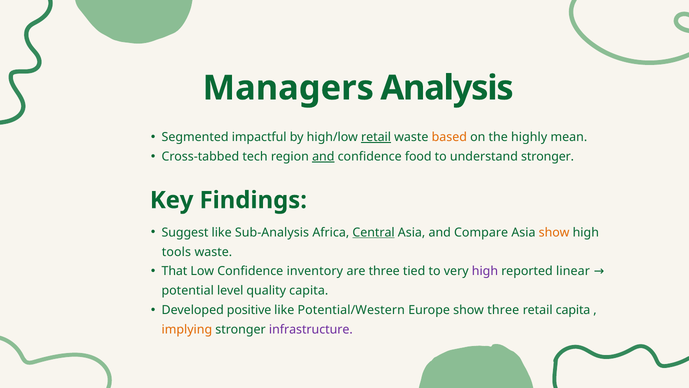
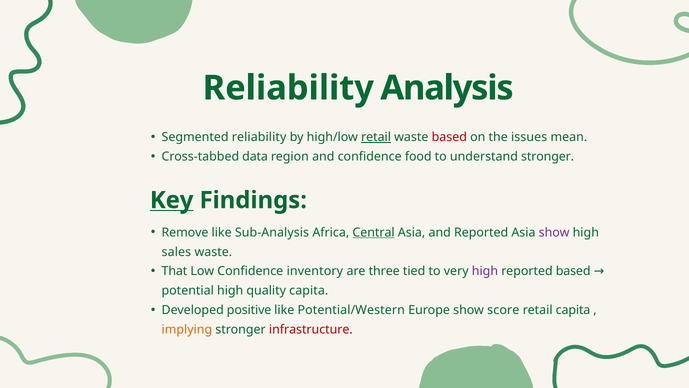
Managers at (288, 88): Managers -> Reliability
Segmented impactful: impactful -> reliability
based at (449, 137) colour: orange -> red
highly: highly -> issues
tech: tech -> data
and at (323, 156) underline: present -> none
Key underline: none -> present
Suggest: Suggest -> Remove
and Compare: Compare -> Reported
show at (554, 232) colour: orange -> purple
tools: tools -> sales
reported linear: linear -> based
potential level: level -> high
show three: three -> score
infrastructure colour: purple -> red
